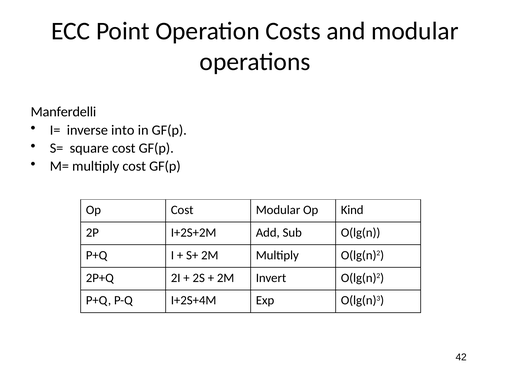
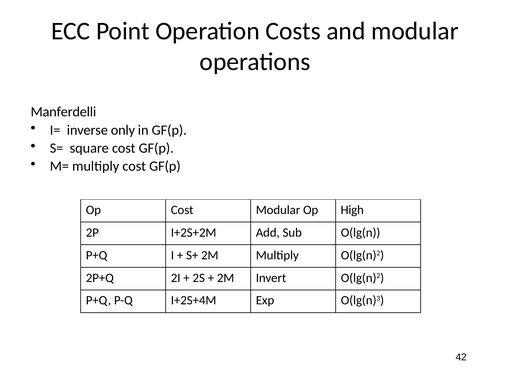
into: into -> only
Kind: Kind -> High
